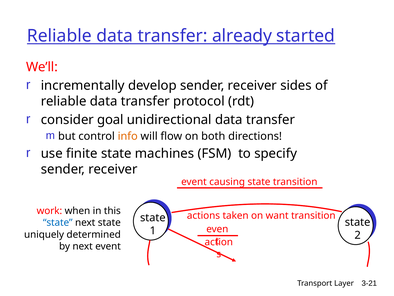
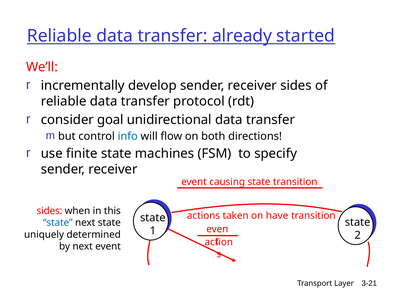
info colour: orange -> blue
work at (49, 210): work -> sides
want: want -> have
